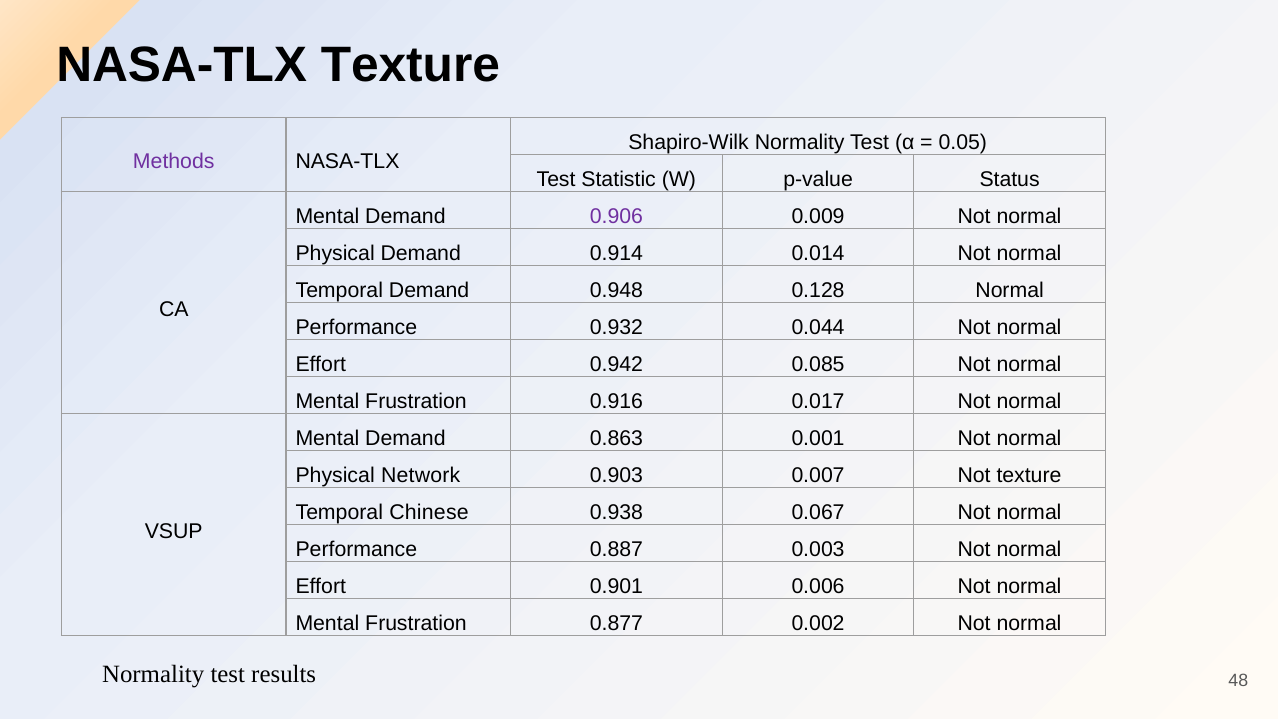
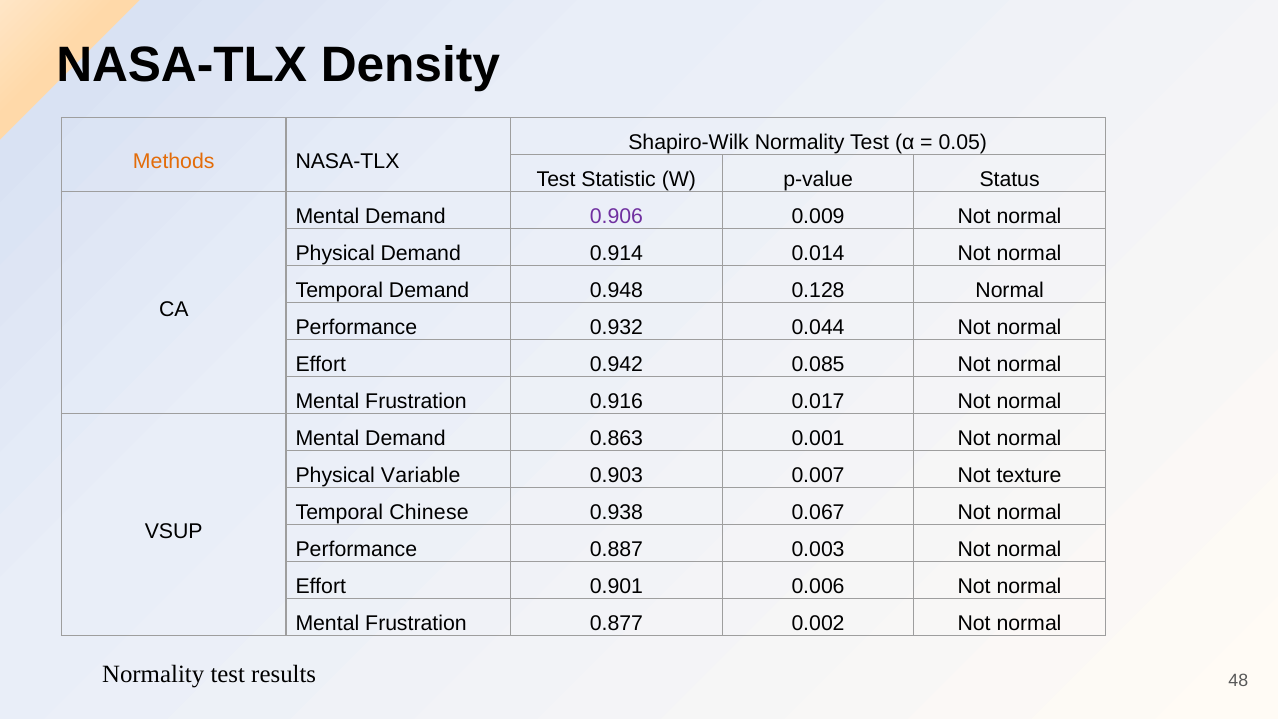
NASA-TLX Texture: Texture -> Density
Methods colour: purple -> orange
Network: Network -> Variable
